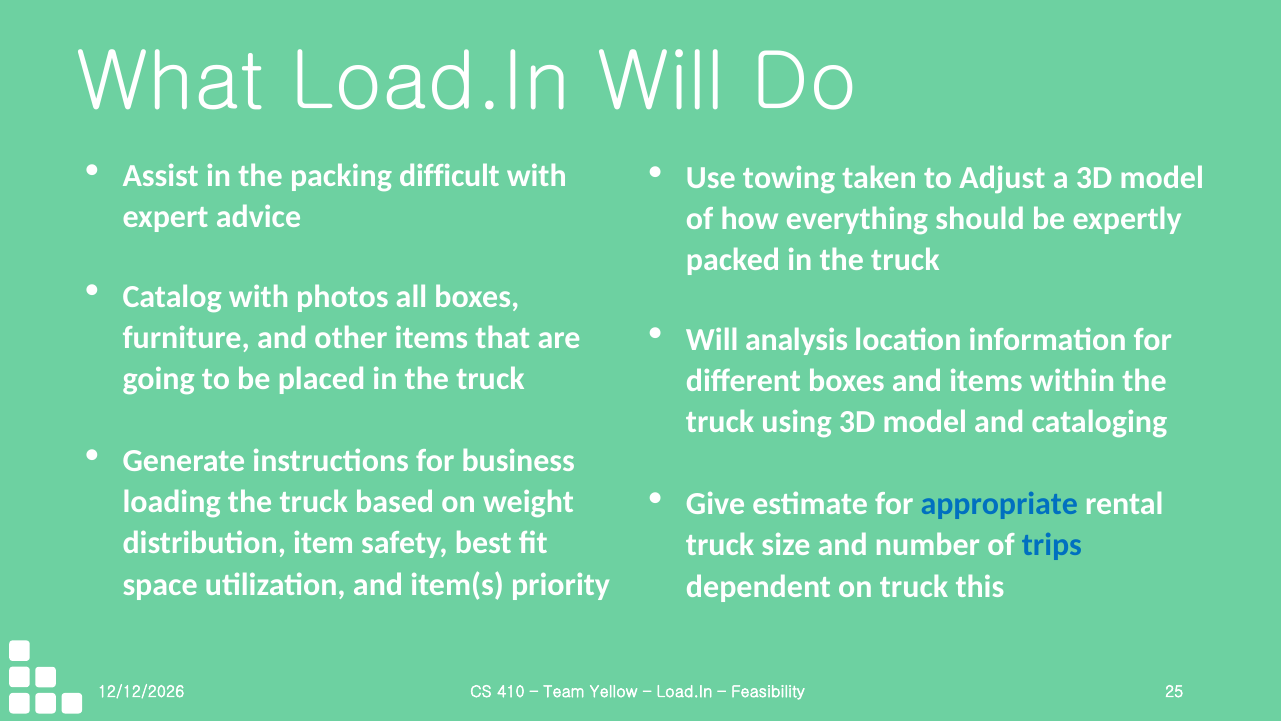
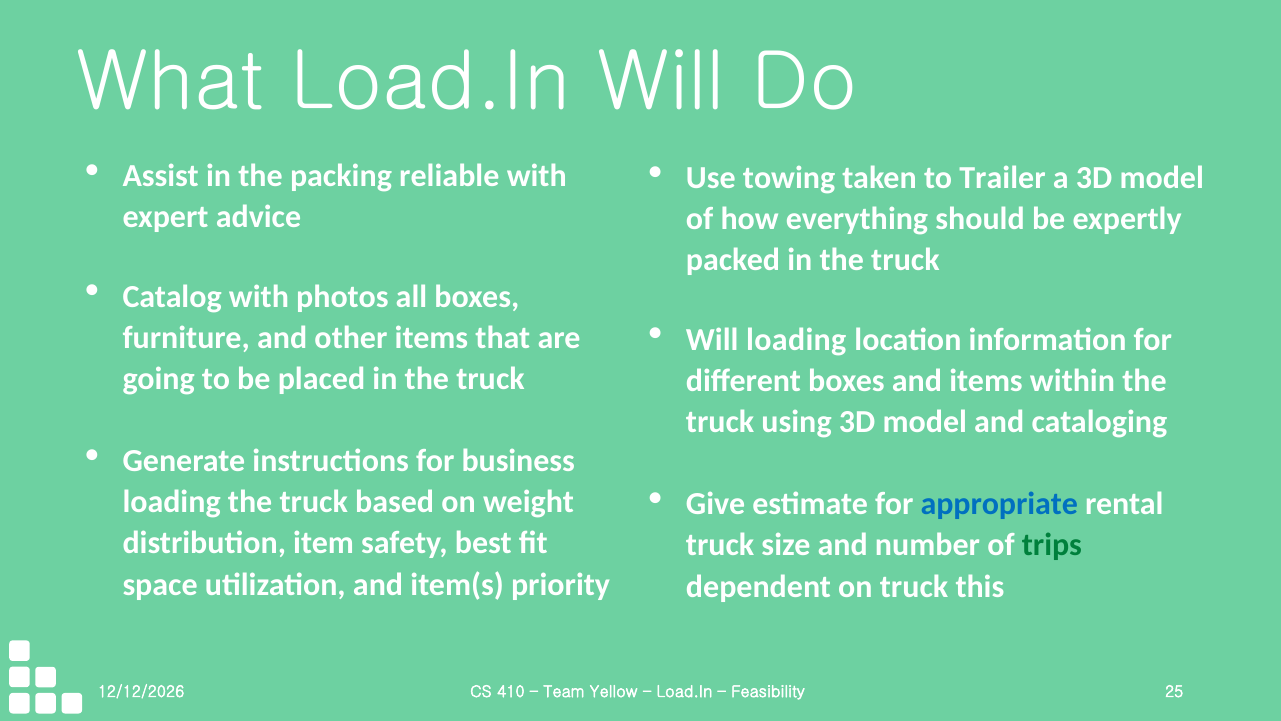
difficult: difficult -> reliable
Adjust: Adjust -> Trailer
Will analysis: analysis -> loading
trips colour: blue -> green
